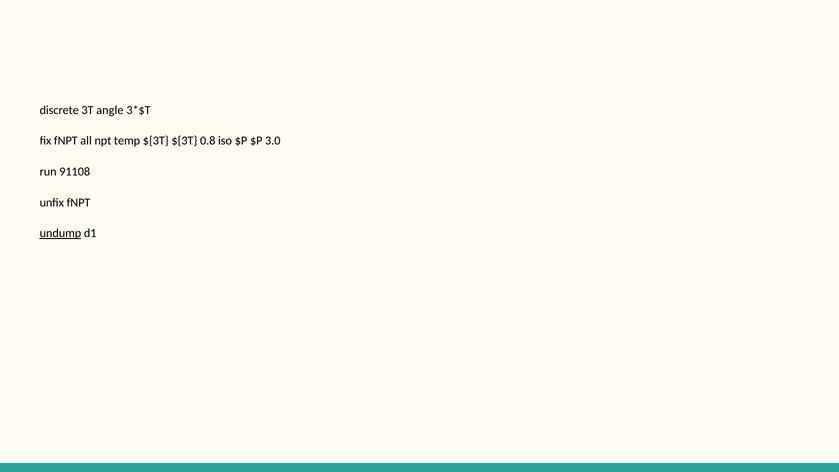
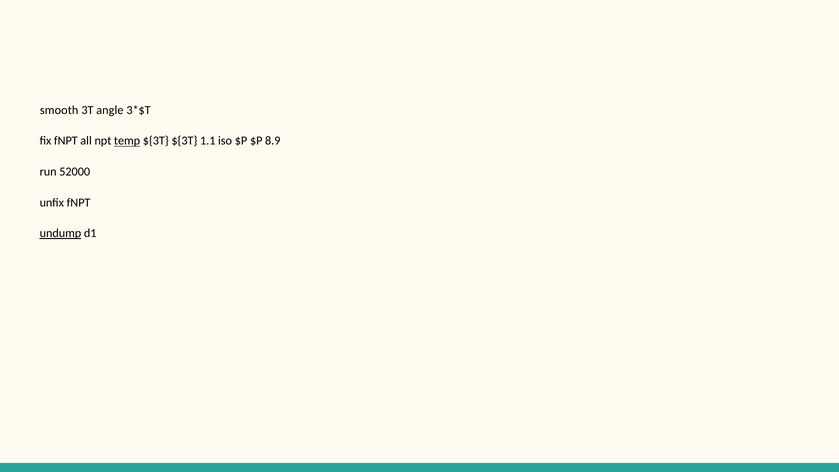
discrete: discrete -> smooth
temp underline: none -> present
0.8: 0.8 -> 1.1
3.0: 3.0 -> 8.9
91108: 91108 -> 52000
